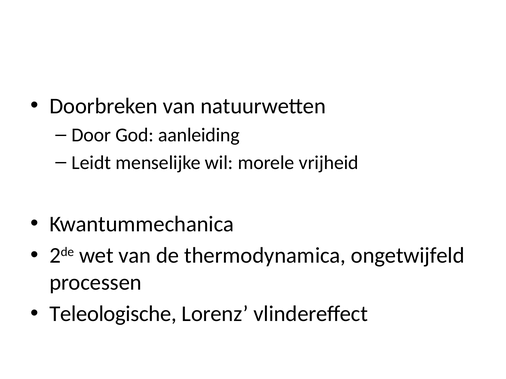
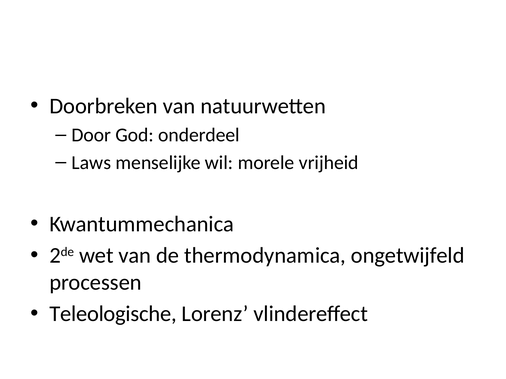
aanleiding: aanleiding -> onderdeel
Leidt: Leidt -> Laws
